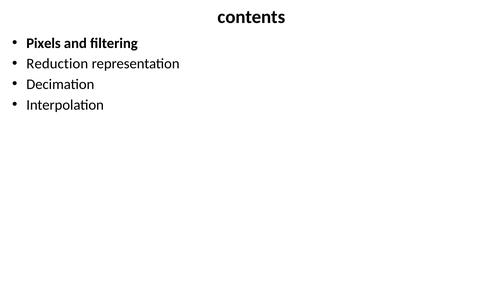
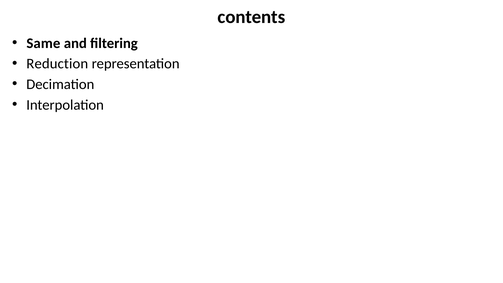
Pixels: Pixels -> Same
